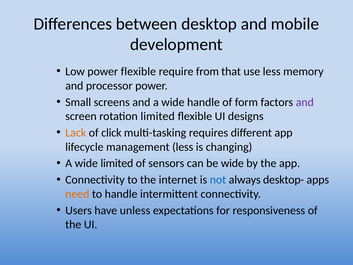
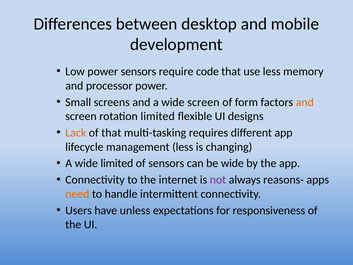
power flexible: flexible -> sensors
from: from -> code
wide handle: handle -> screen
and at (305, 102) colour: purple -> orange
of click: click -> that
not colour: blue -> purple
desktop-: desktop- -> reasons-
